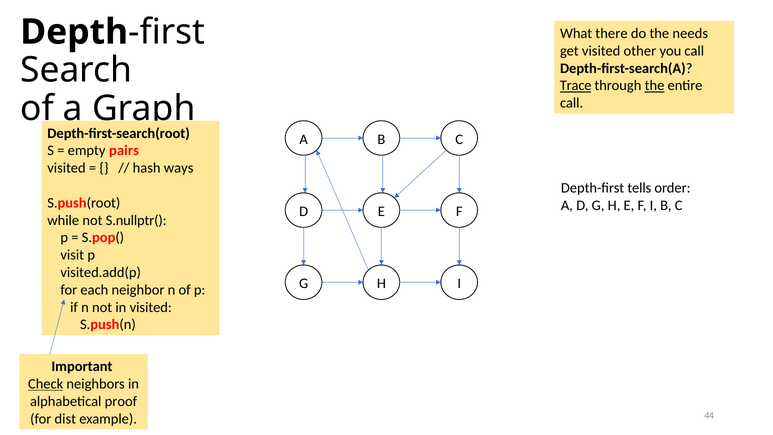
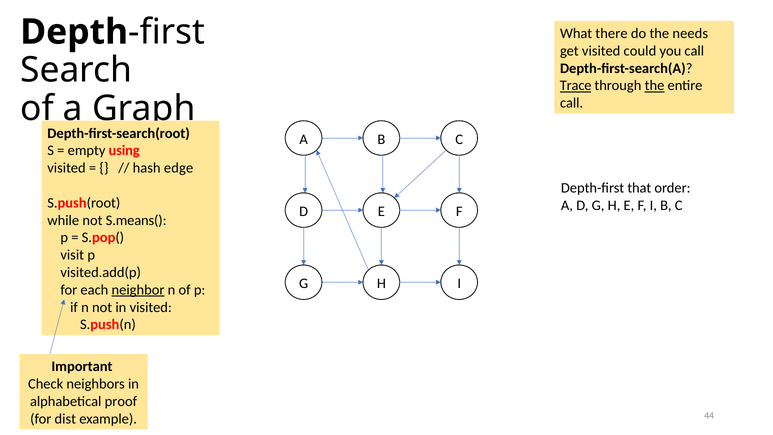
other: other -> could
pairs: pairs -> using
ways: ways -> edge
tells: tells -> that
S.nullptr(: S.nullptr( -> S.means(
neighbor underline: none -> present
Check underline: present -> none
